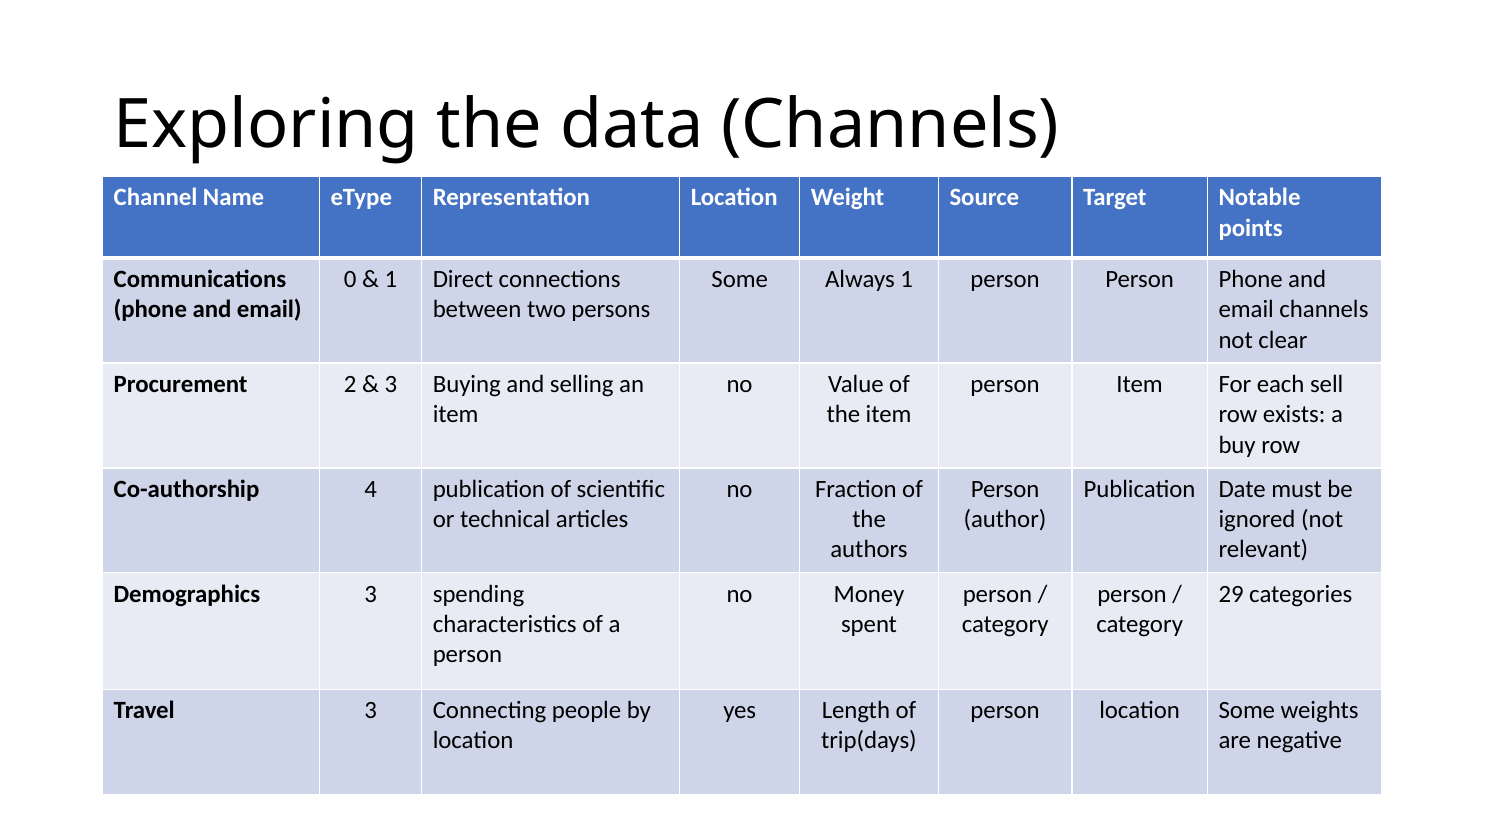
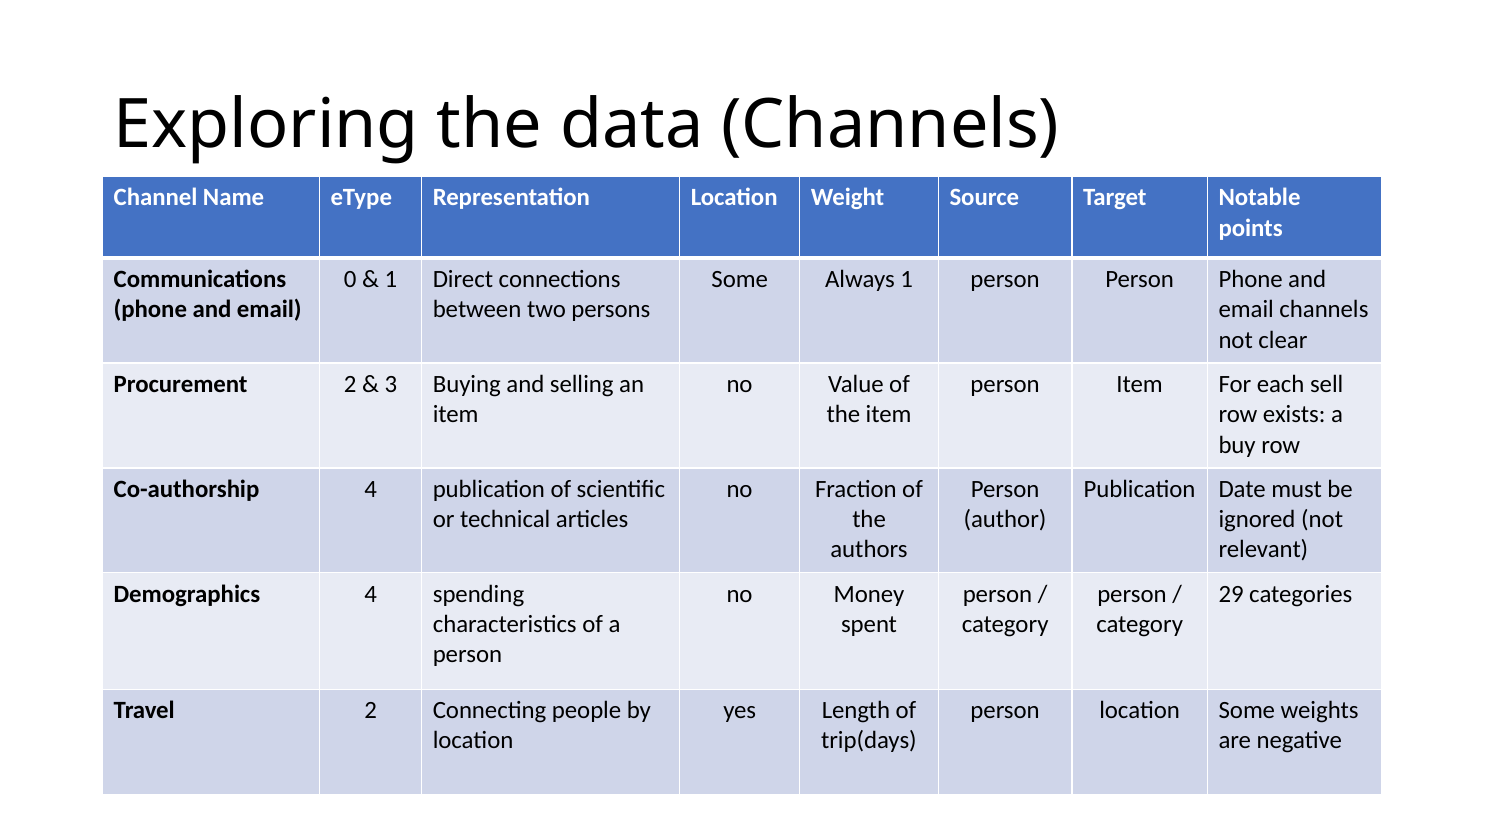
Demographics 3: 3 -> 4
Travel 3: 3 -> 2
